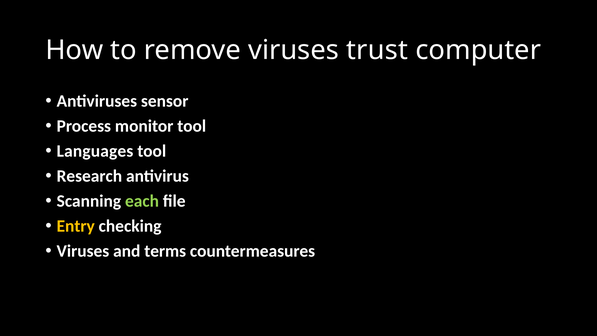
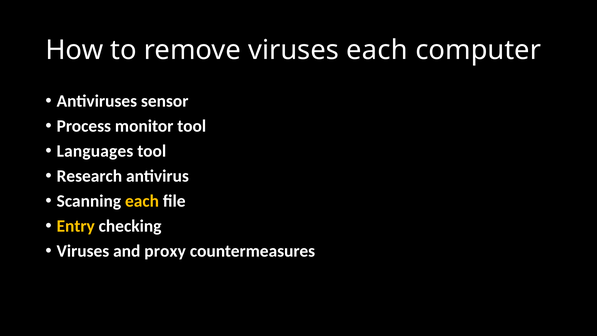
viruses trust: trust -> each
each at (142, 201) colour: light green -> yellow
terms: terms -> proxy
